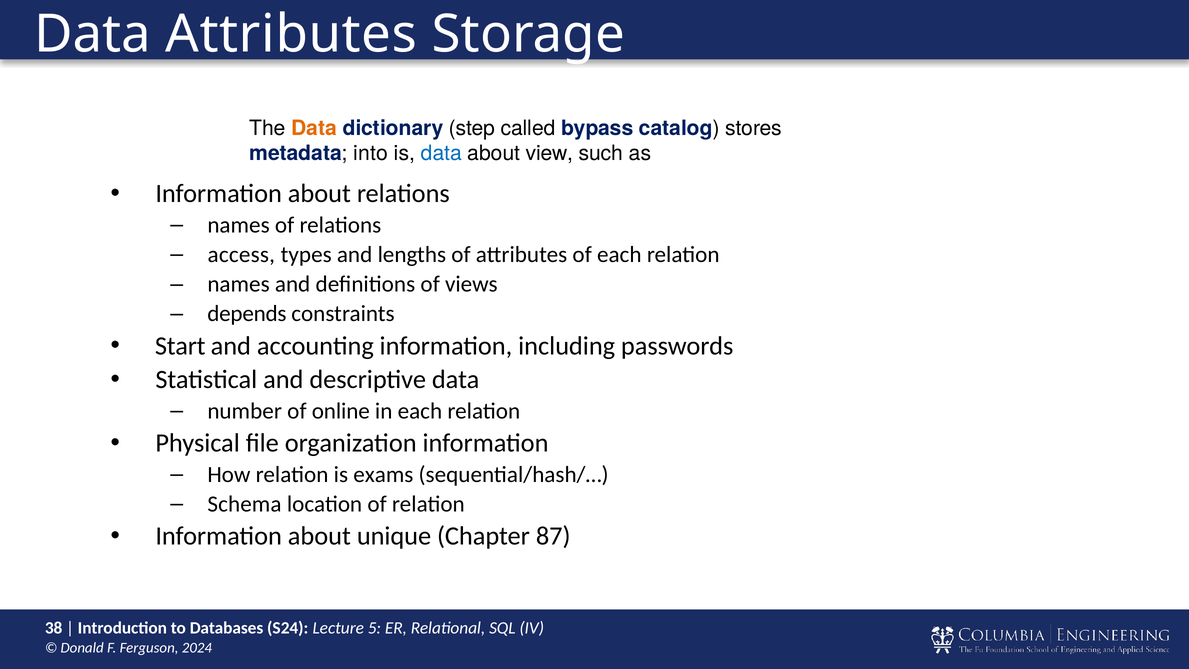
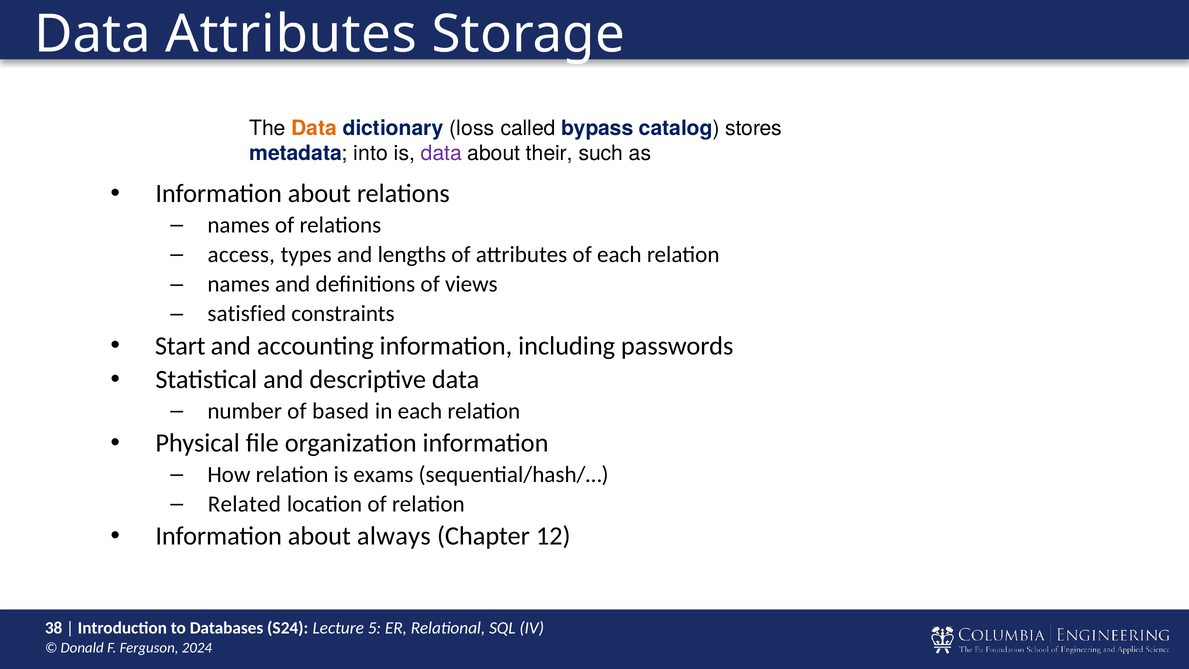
step: step -> loss
data at (441, 153) colour: blue -> purple
view: view -> their
depends: depends -> satisfied
online: online -> based
Schema: Schema -> Related
unique: unique -> always
87: 87 -> 12
